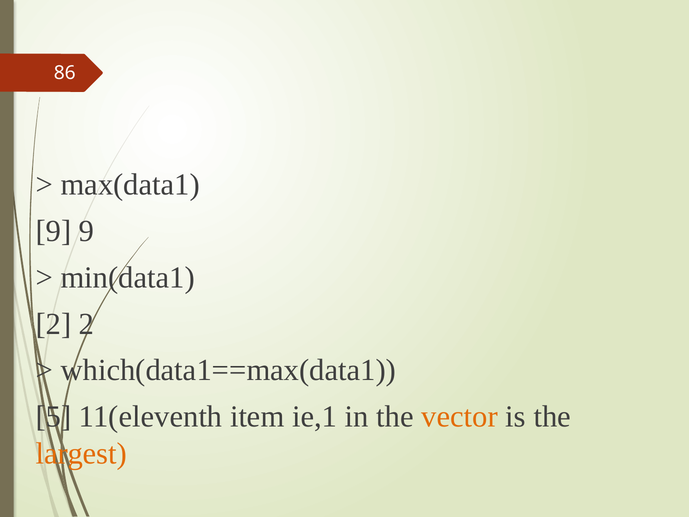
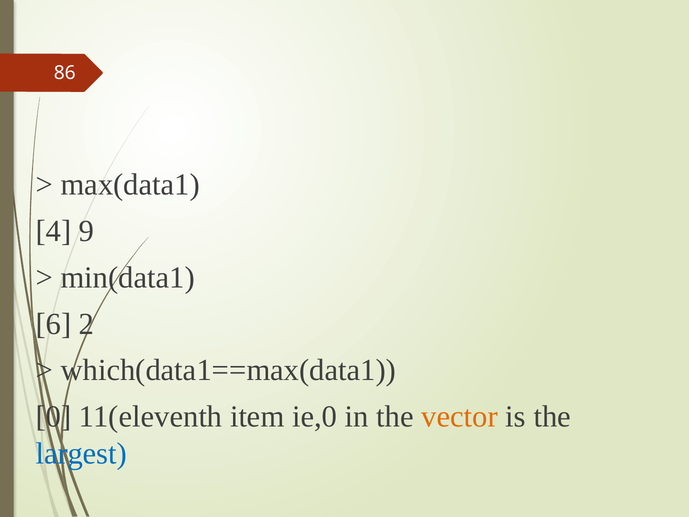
9 at (54, 231): 9 -> 4
2 at (54, 324): 2 -> 6
5: 5 -> 0
ie,1: ie,1 -> ie,0
largest colour: orange -> blue
